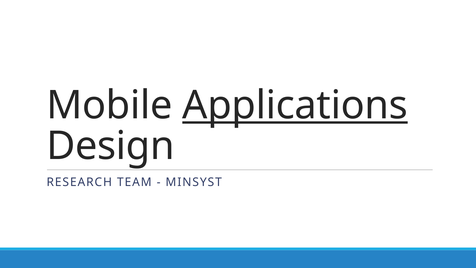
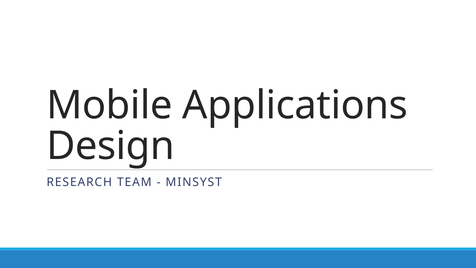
Applications underline: present -> none
